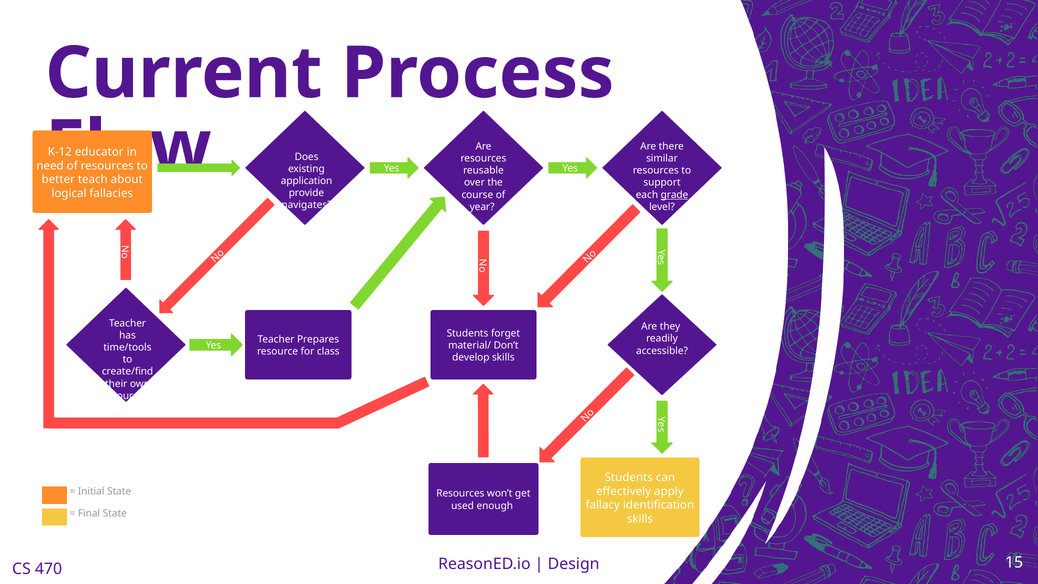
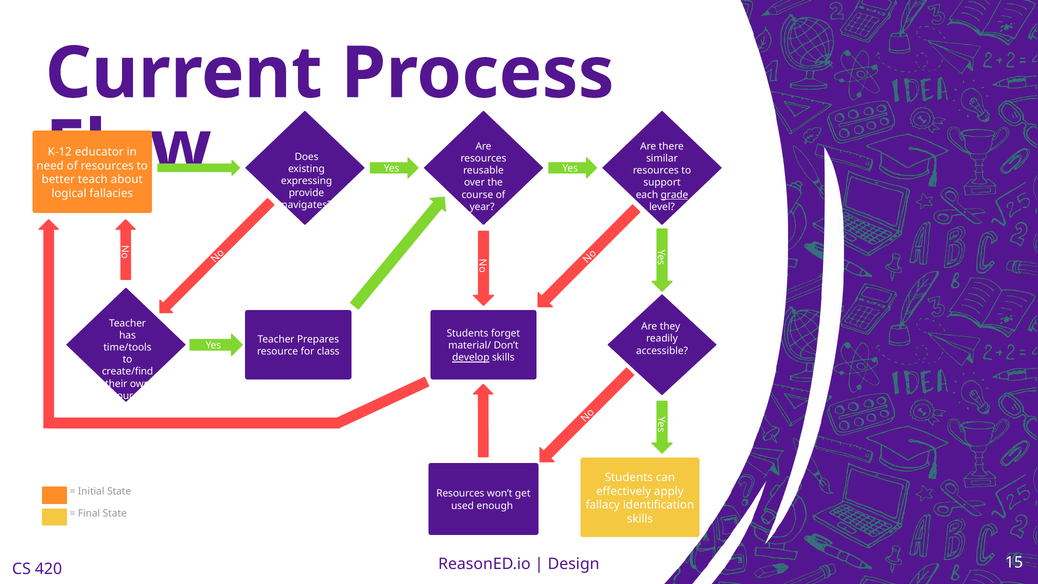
application: application -> expressing
develop underline: none -> present
470: 470 -> 420
